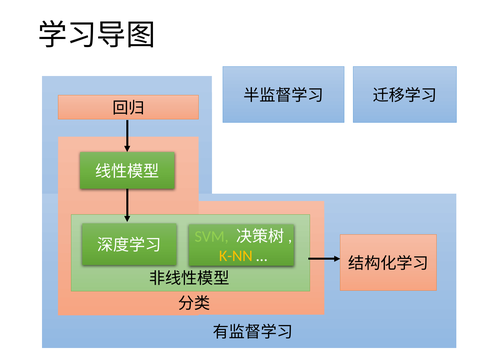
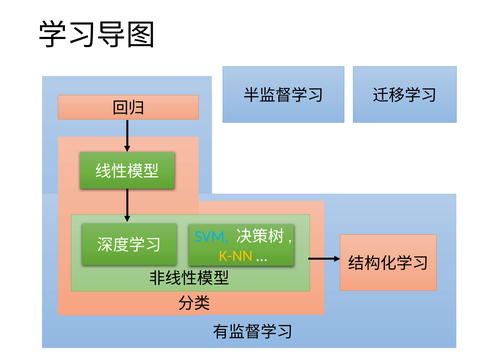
SVM colour: light green -> light blue
